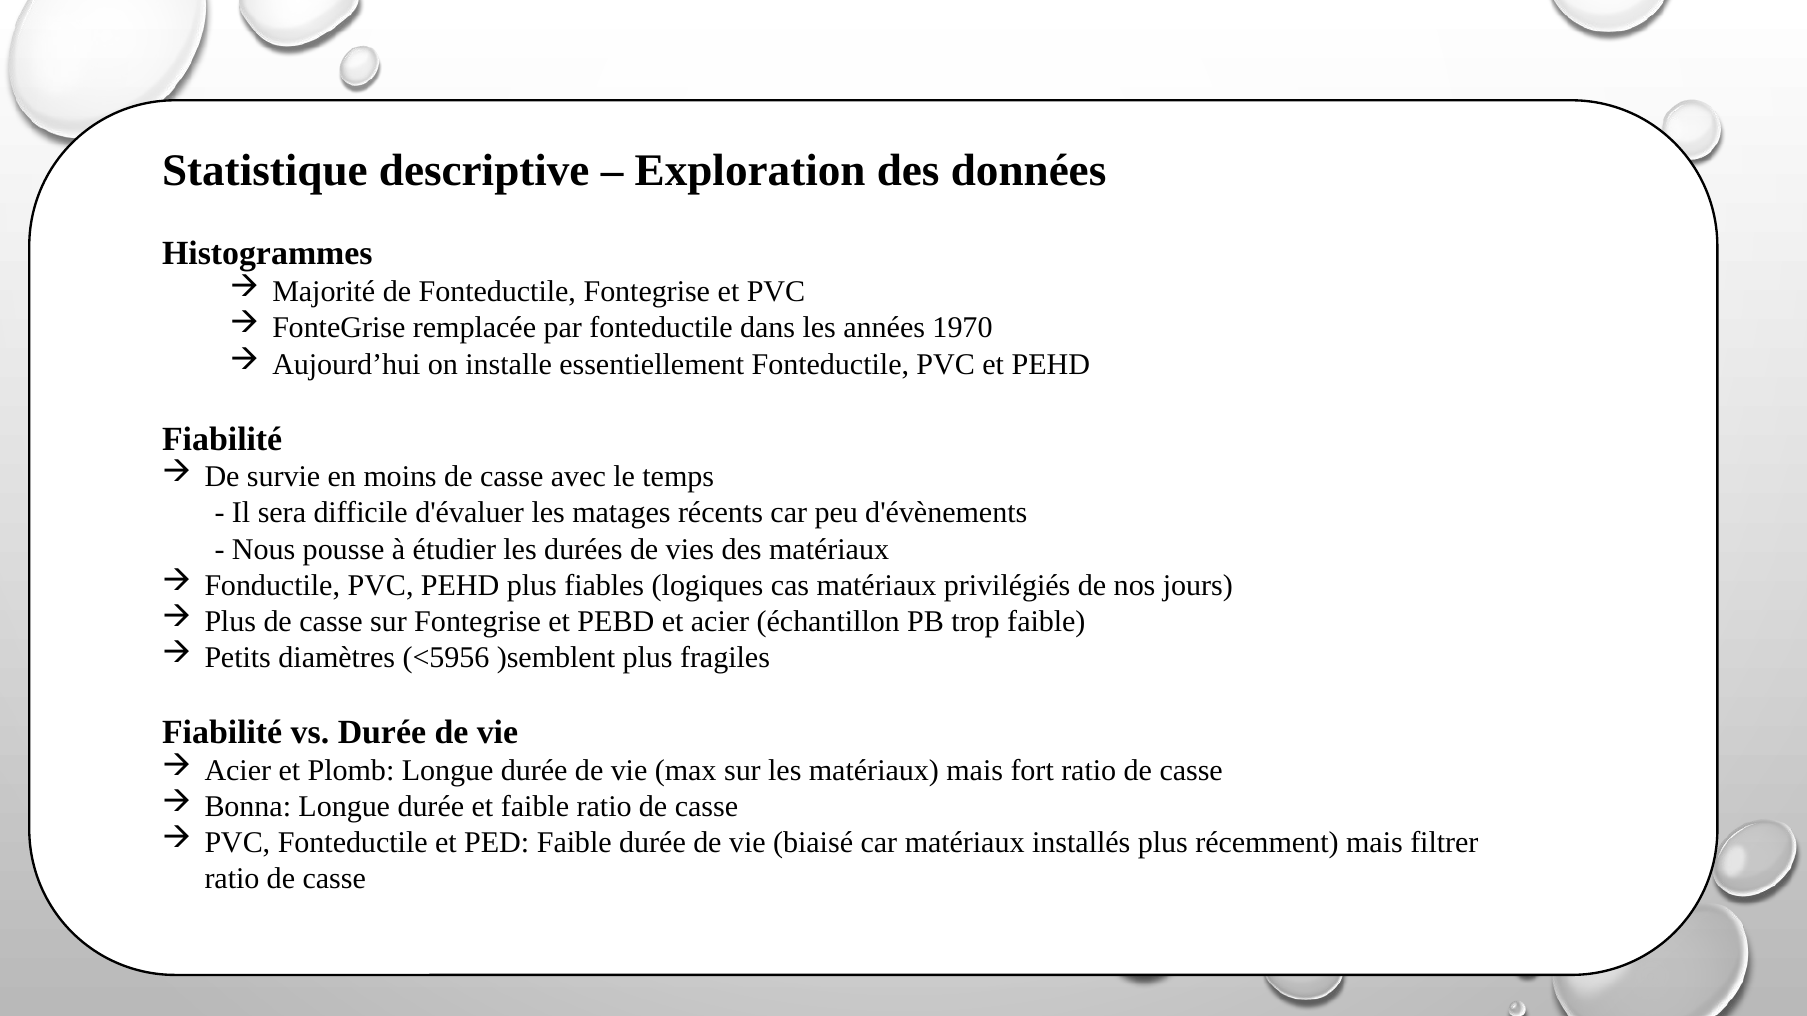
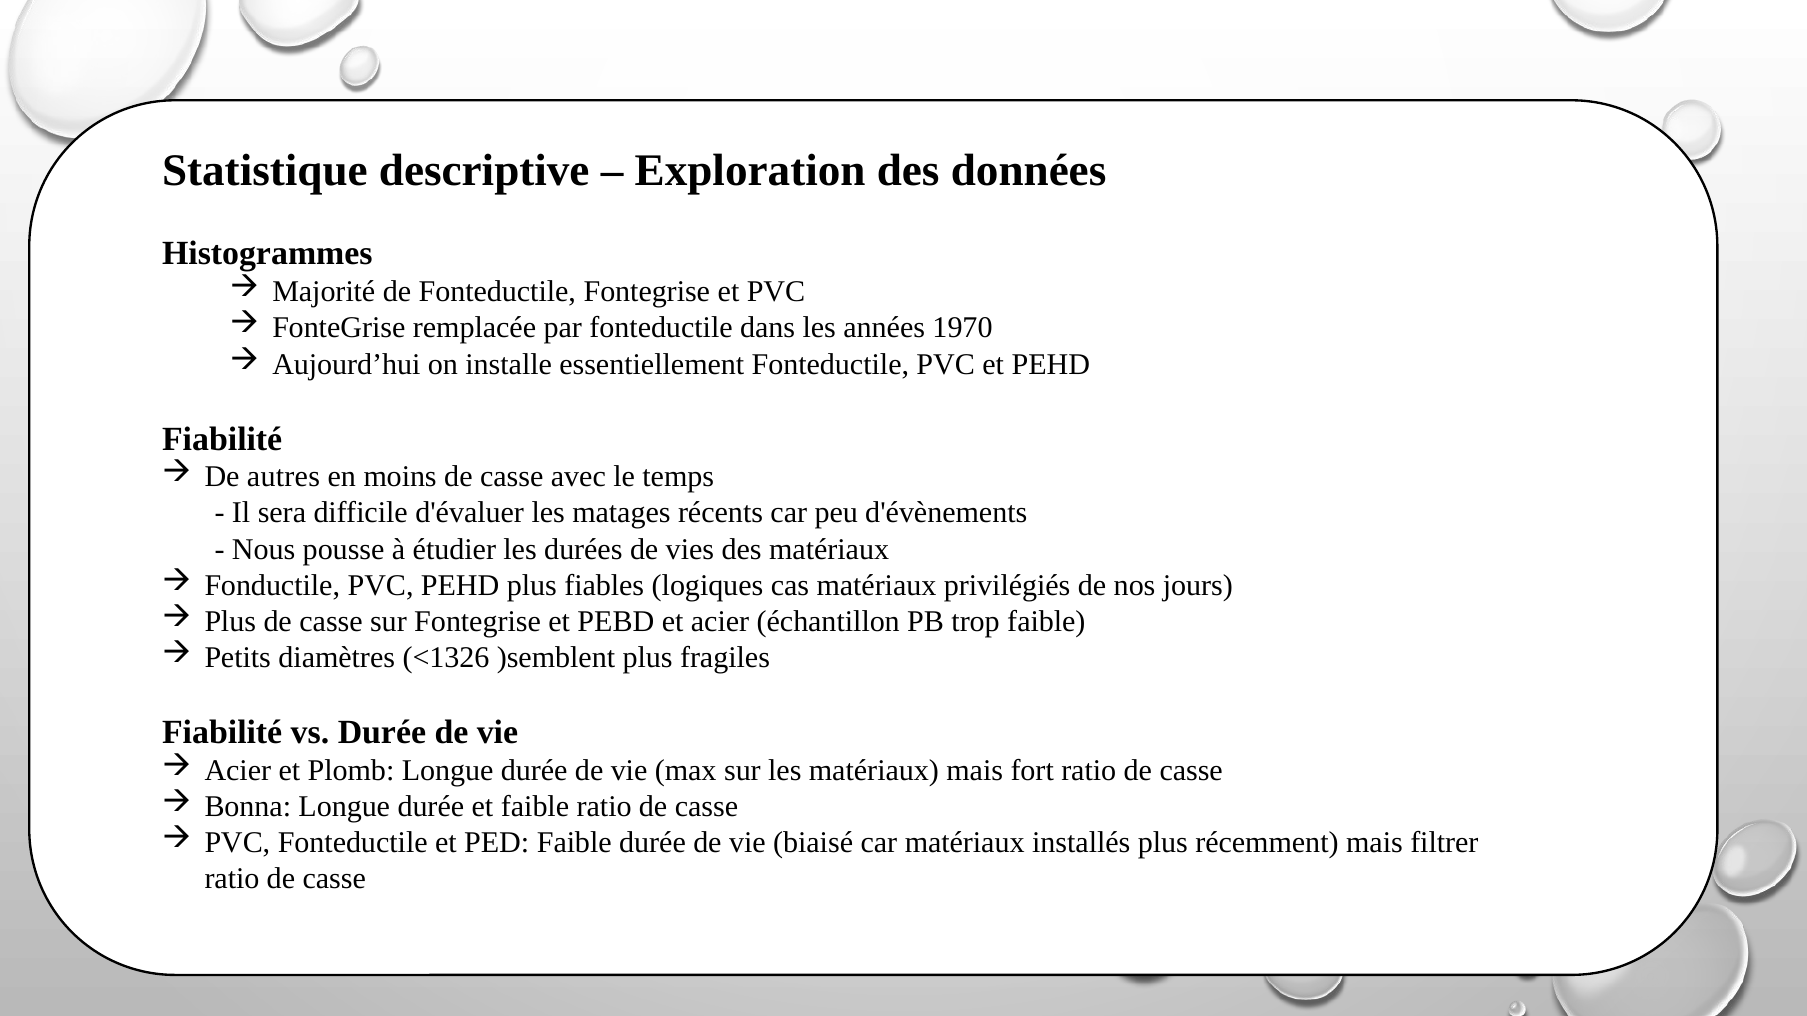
survie: survie -> autres
<5956: <5956 -> <1326
